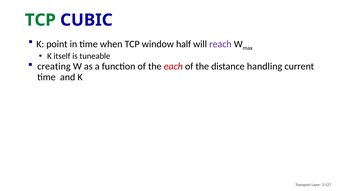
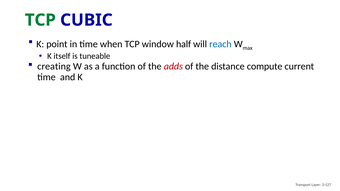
reach colour: purple -> blue
each: each -> adds
handling: handling -> compute
